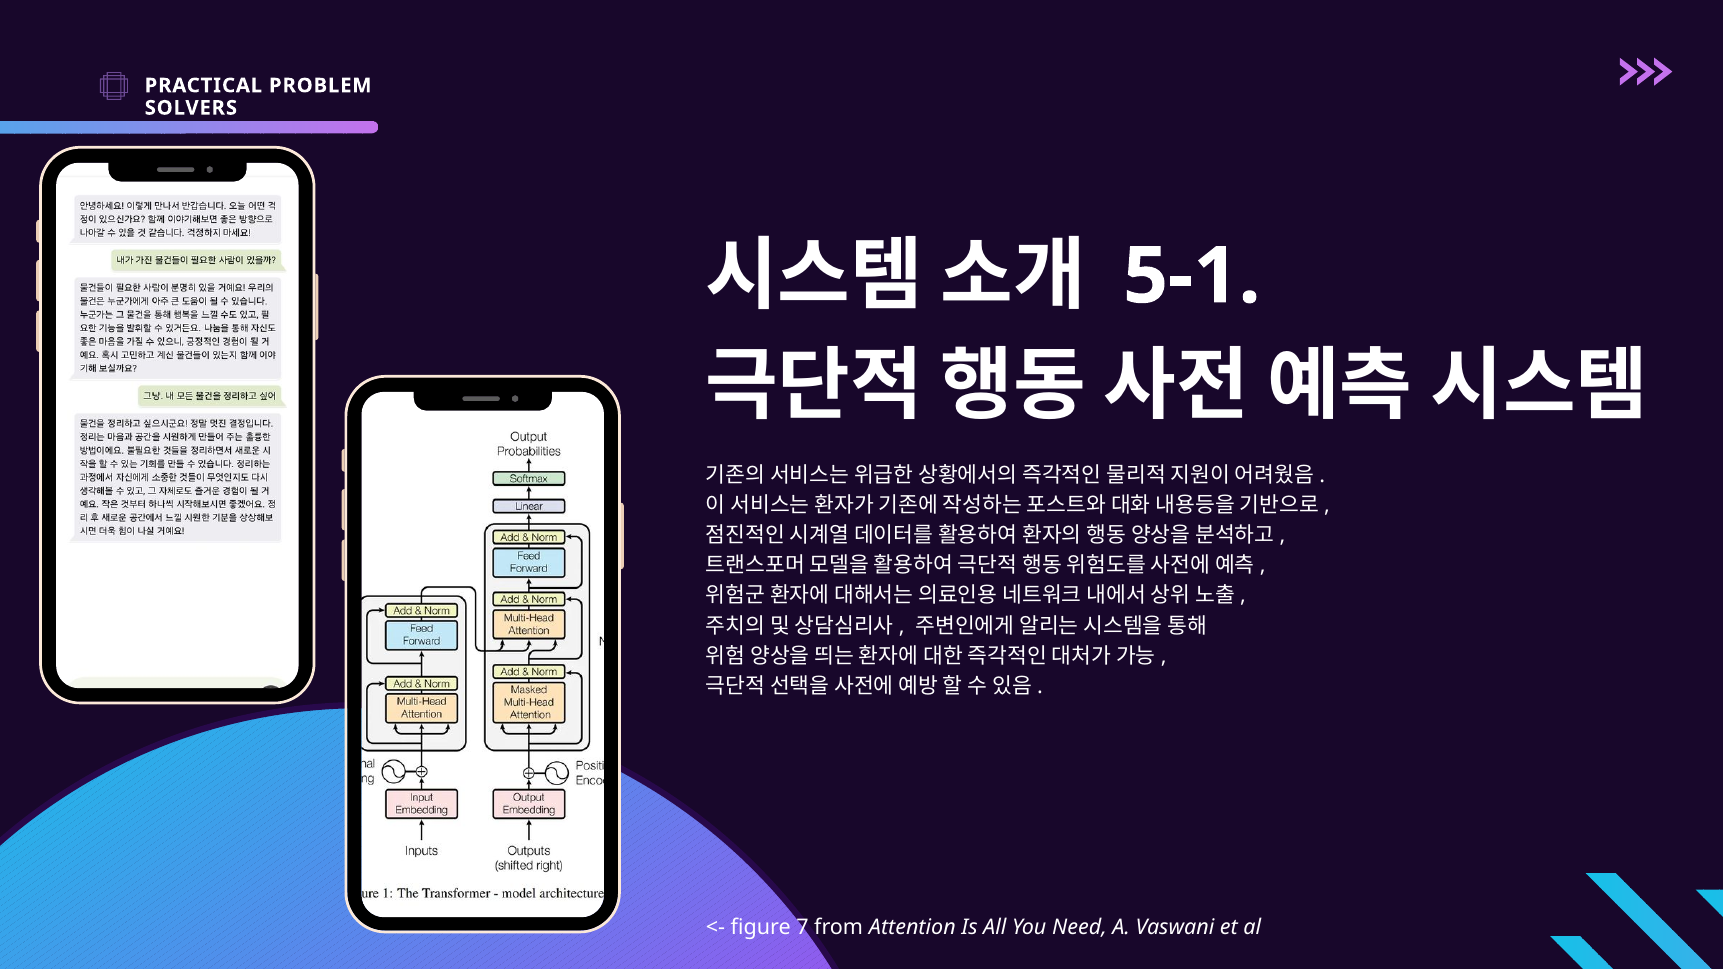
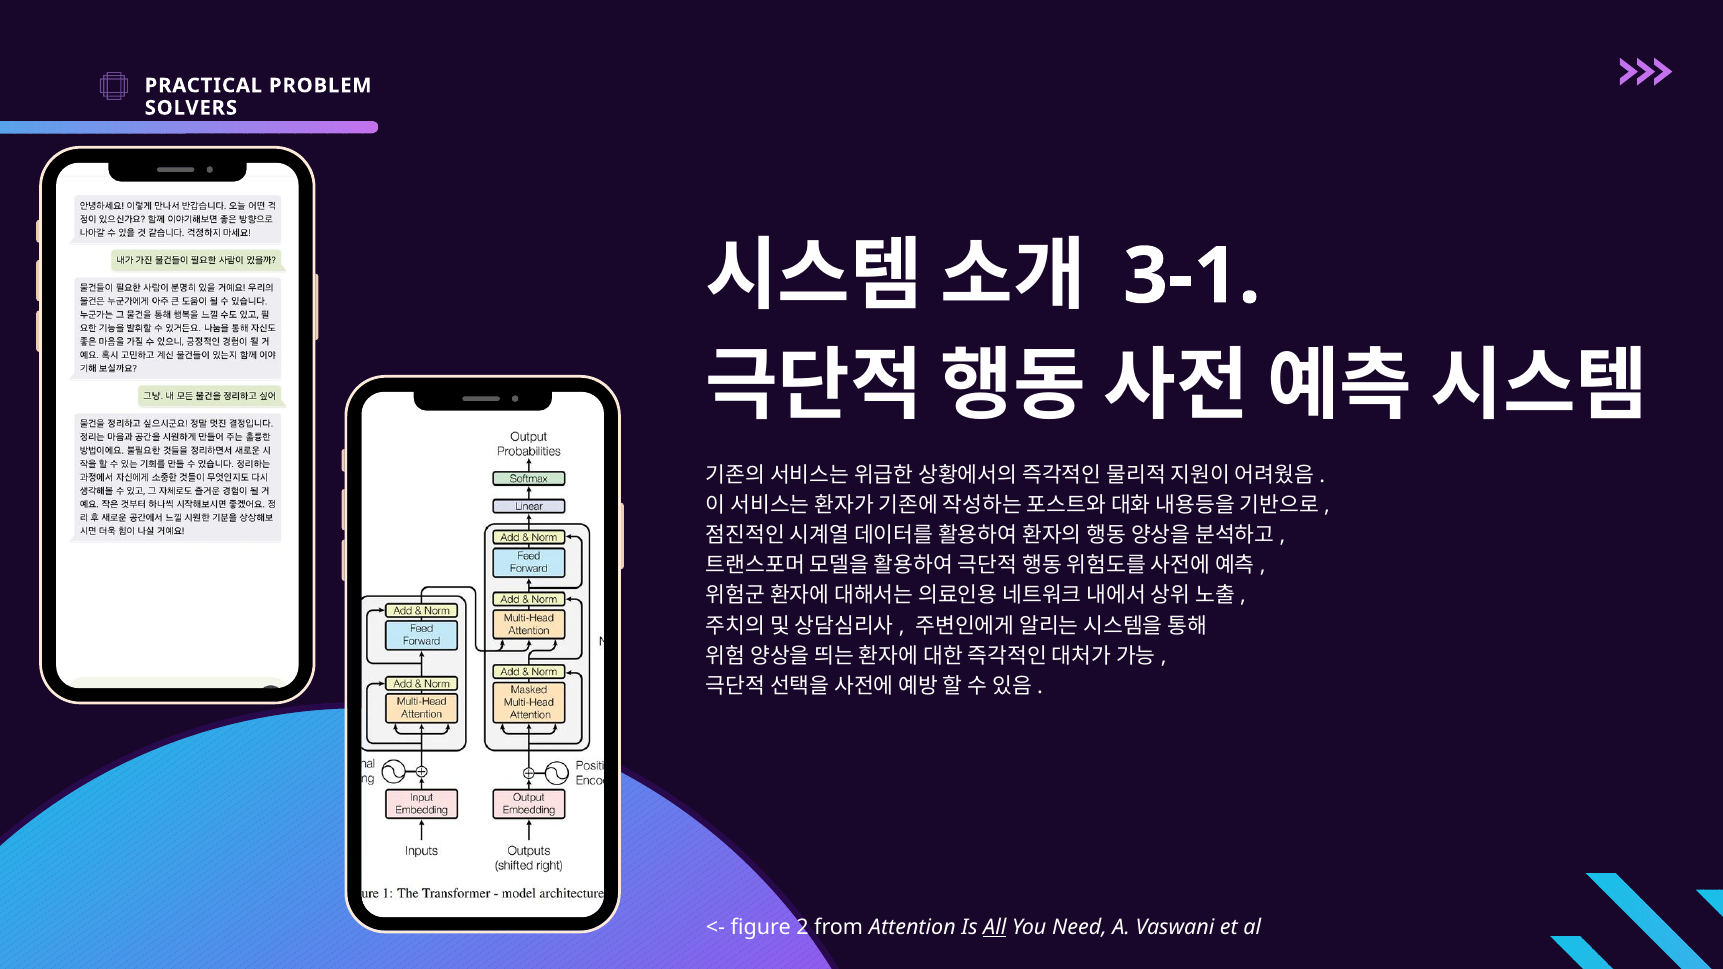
5-1: 5-1 -> 3-1
7: 7 -> 2
All underline: none -> present
